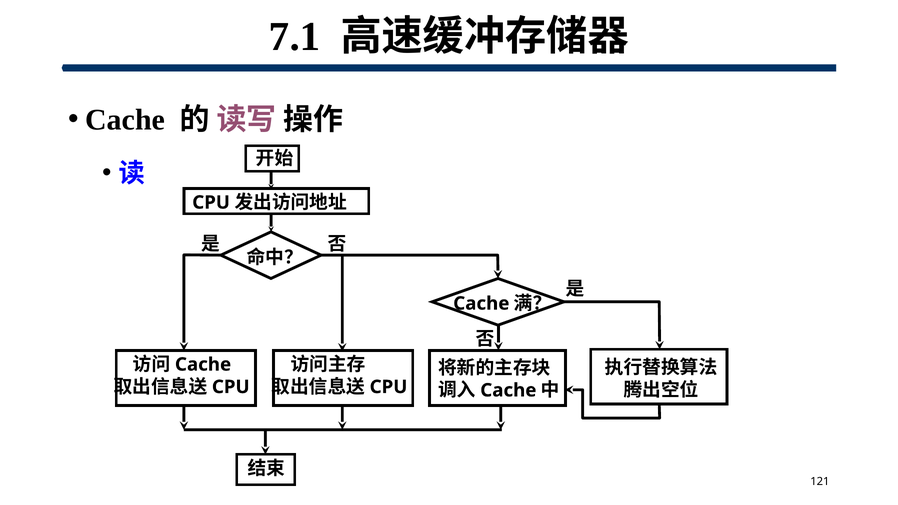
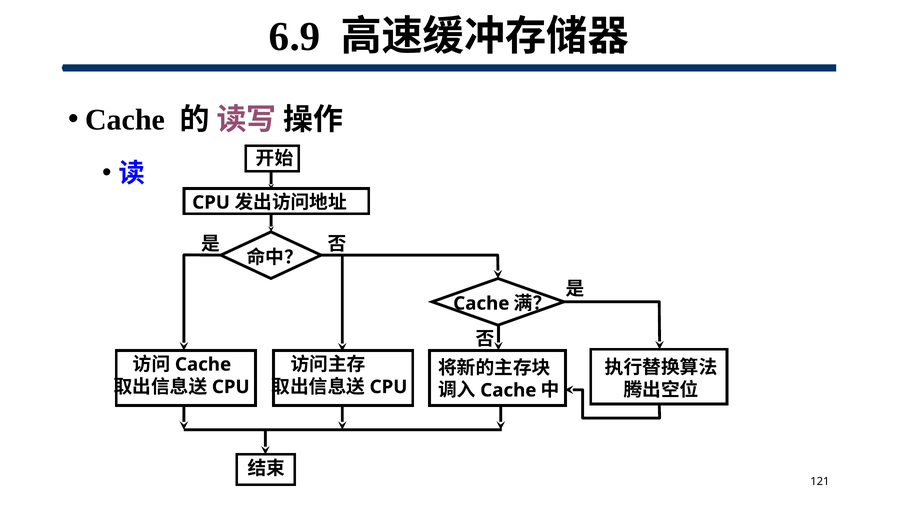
7.1: 7.1 -> 6.9
